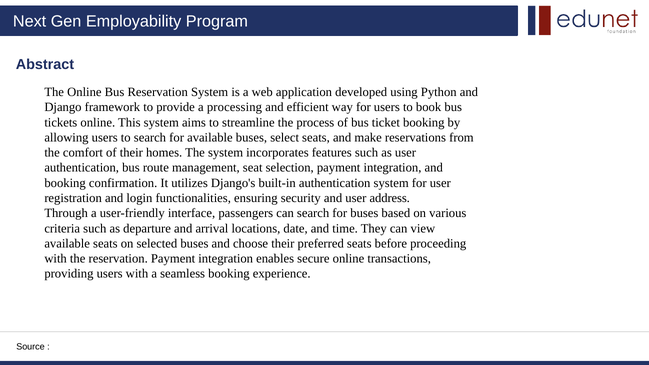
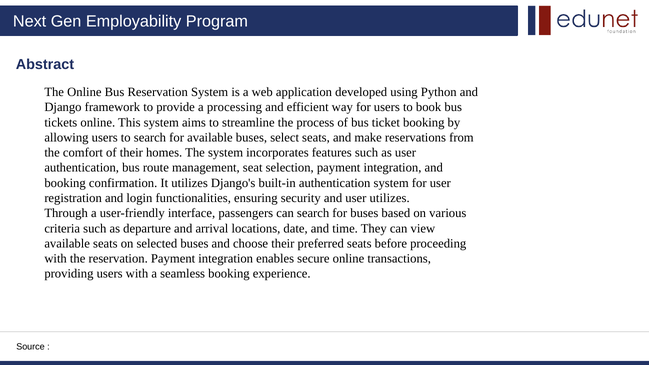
user address: address -> utilizes
